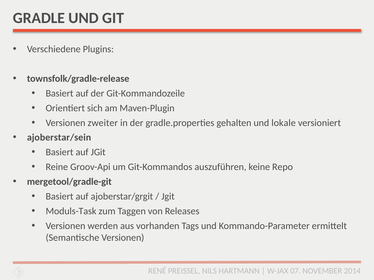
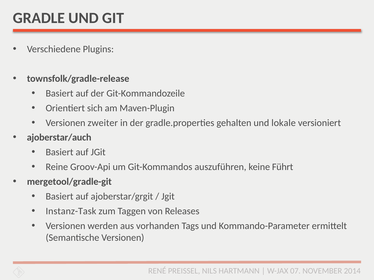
ajoberstar/sein: ajoberstar/sein -> ajoberstar/auch
Repo: Repo -> Führt
Moduls-Task: Moduls-Task -> Instanz-Task
